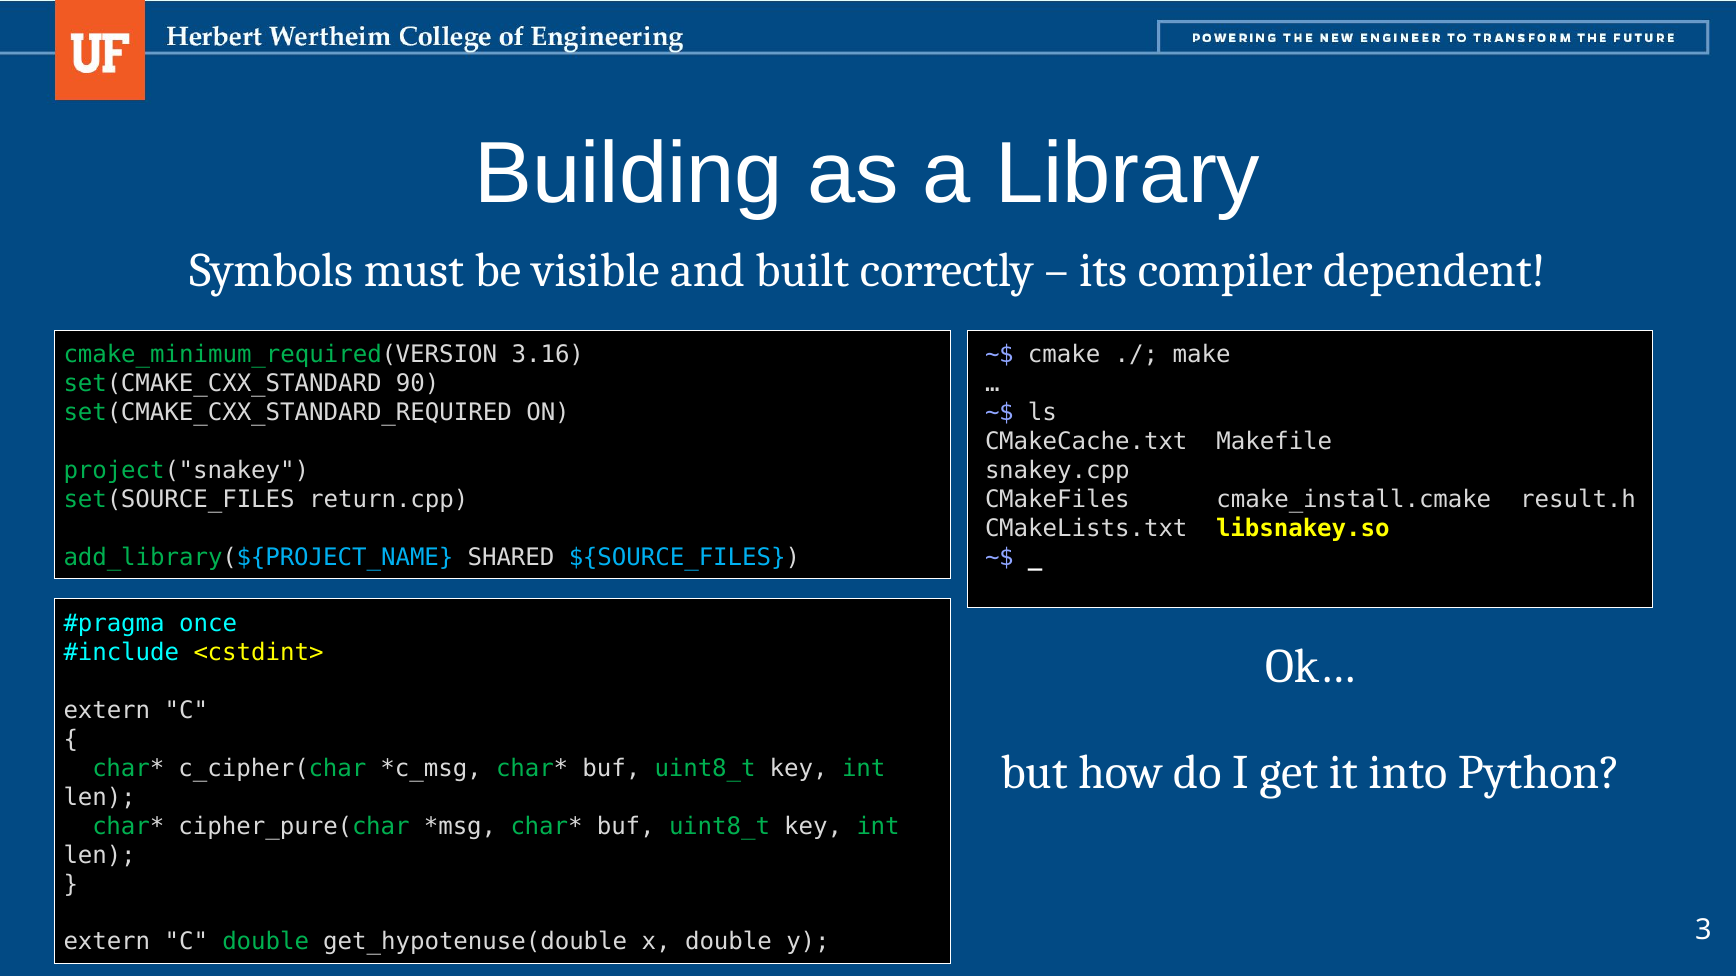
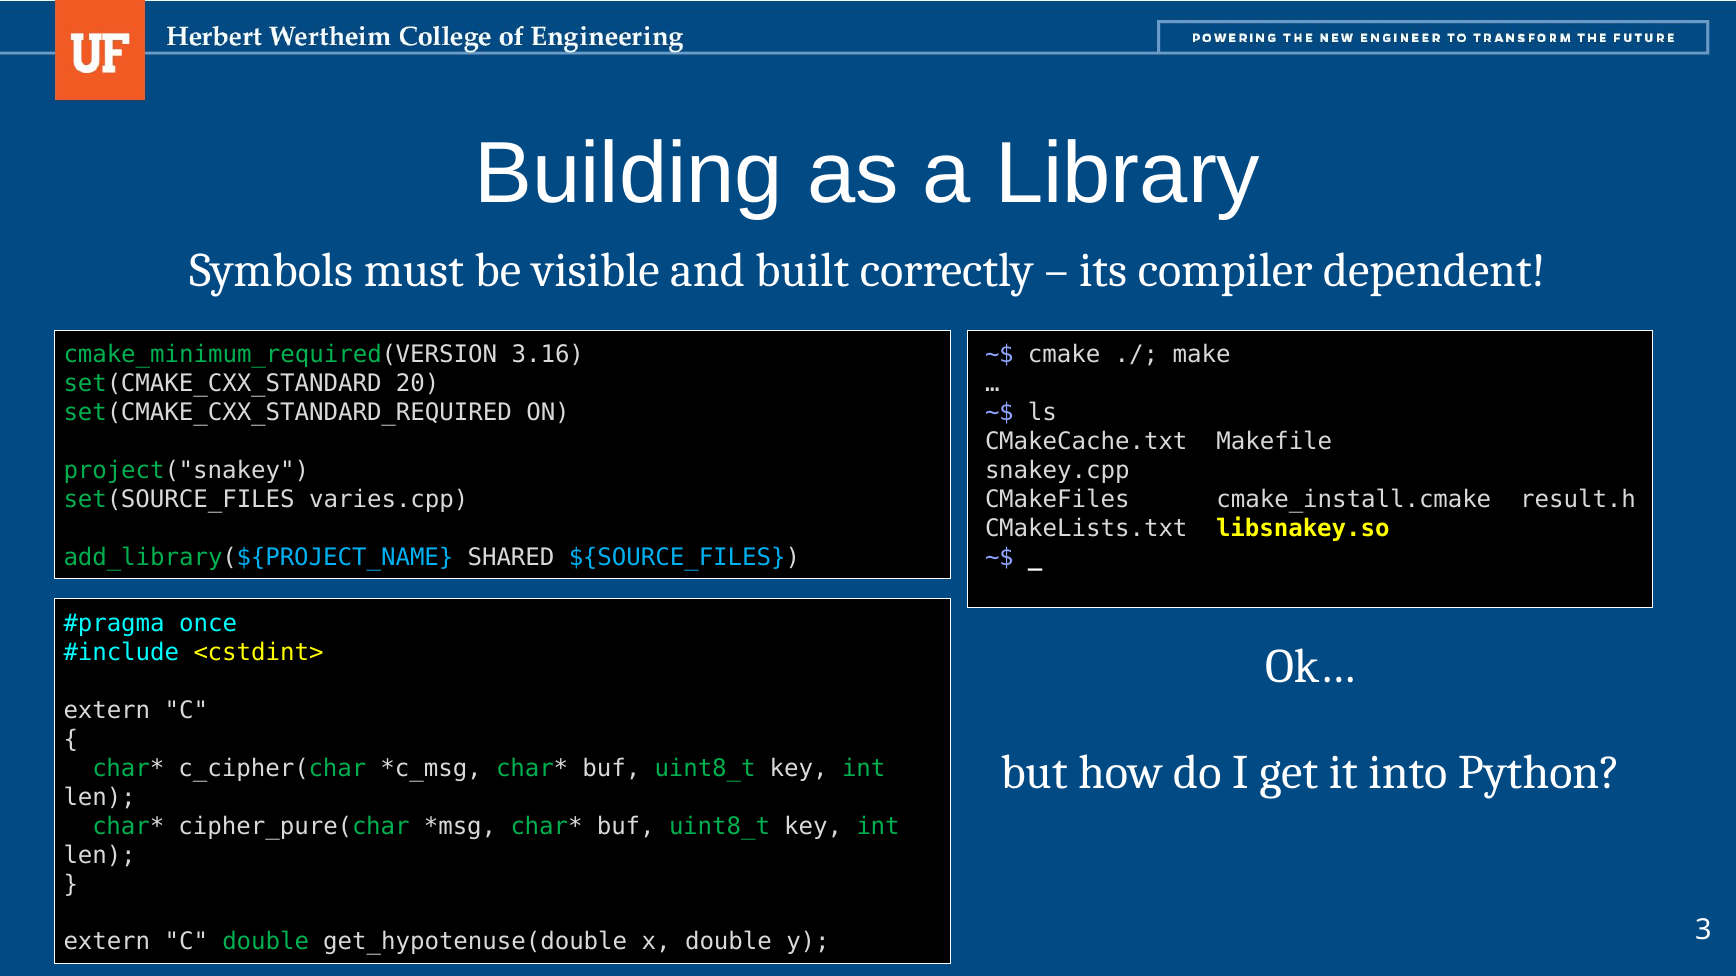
90: 90 -> 20
return.cpp: return.cpp -> varies.cpp
